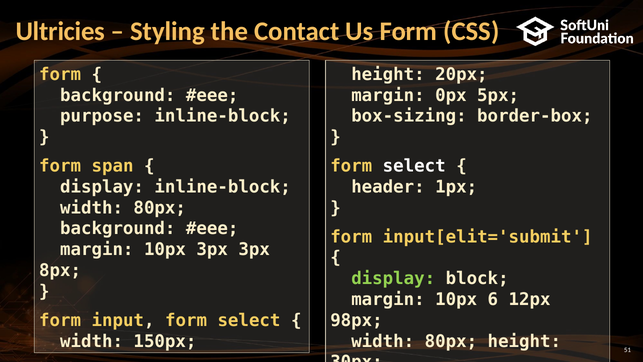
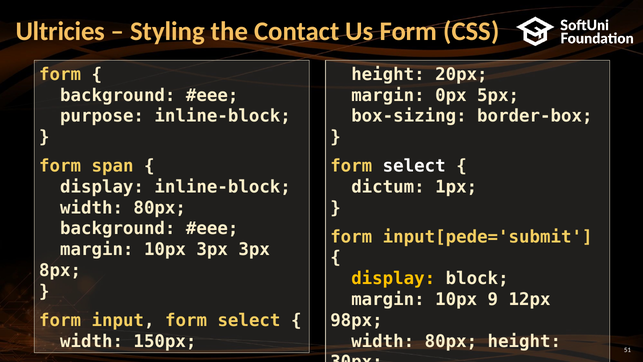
header: header -> dictum
input[elit='submit: input[elit='submit -> input[pede='submit
display at (393, 278) colour: light green -> yellow
6: 6 -> 9
